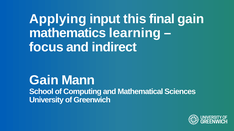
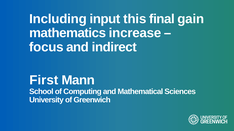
Applying: Applying -> Including
learning: learning -> increase
Gain at (44, 81): Gain -> First
